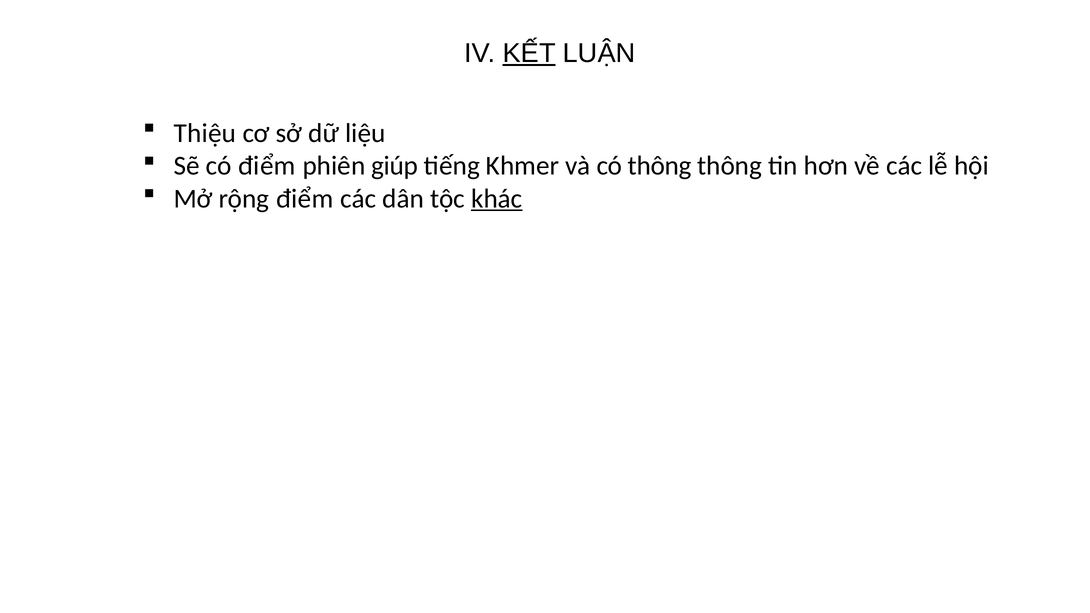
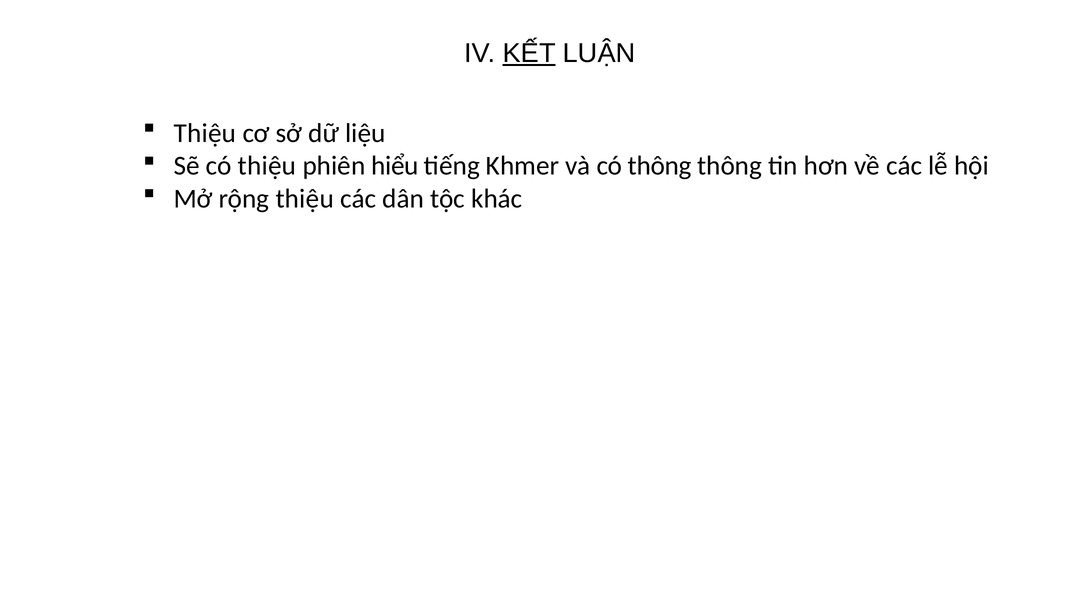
có điểm: điểm -> thiệu
giúp: giúp -> hiểu
rộng điểm: điểm -> thiệu
khác underline: present -> none
